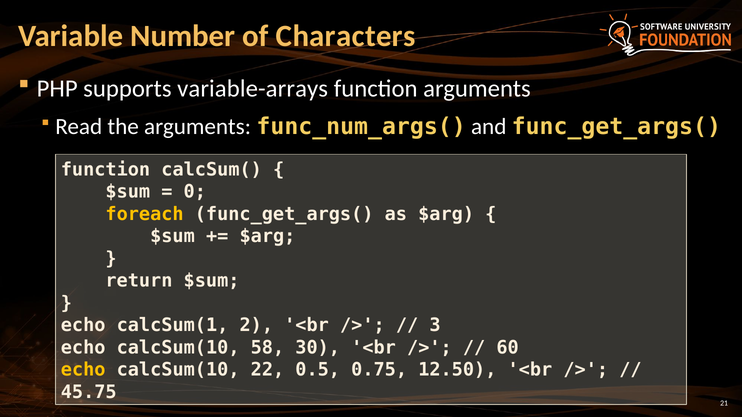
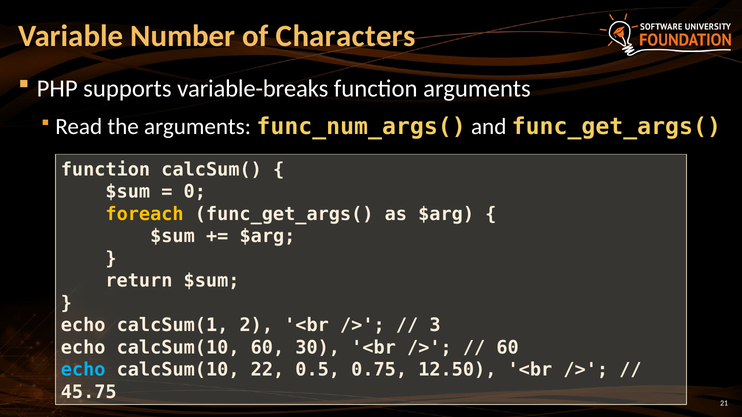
variable-arrays: variable-arrays -> variable-breaks
calcSum(10 58: 58 -> 60
echo at (83, 370) colour: yellow -> light blue
